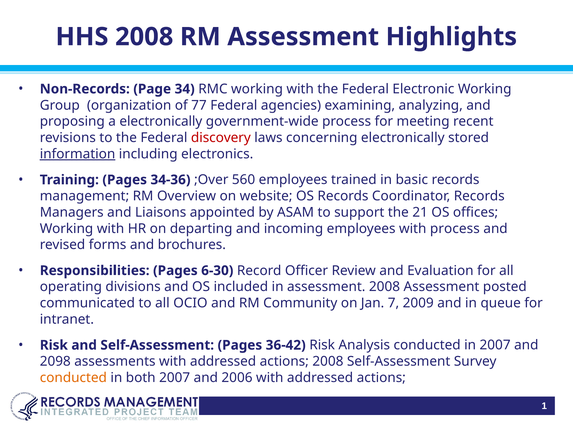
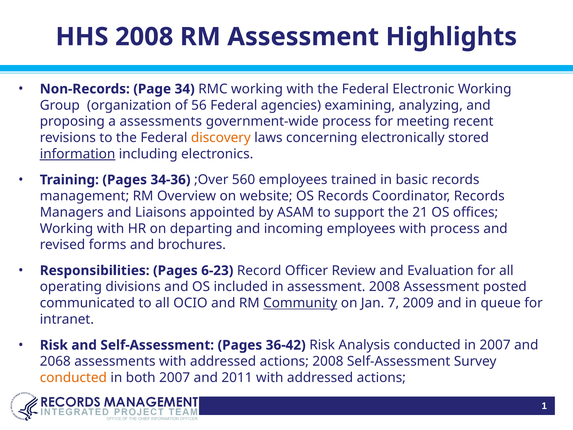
77: 77 -> 56
a electronically: electronically -> assessments
discovery colour: red -> orange
6-30: 6-30 -> 6-23
Community underline: none -> present
2098: 2098 -> 2068
2006: 2006 -> 2011
